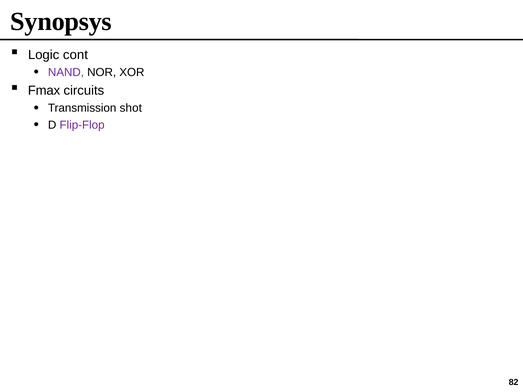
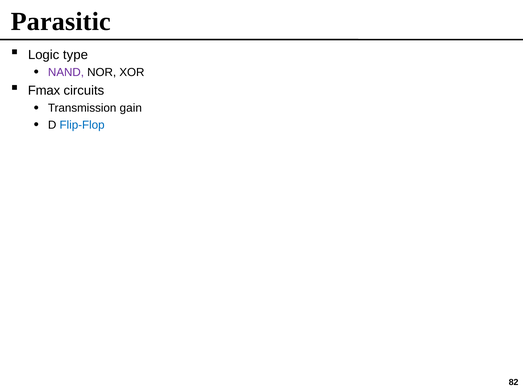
Synopsys: Synopsys -> Parasitic
cont: cont -> type
shot: shot -> gain
Flip-Flop colour: purple -> blue
